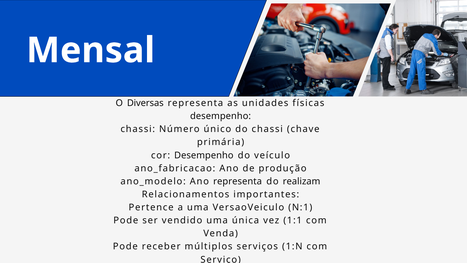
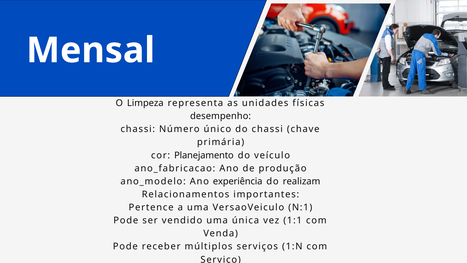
Diversas: Diversas -> Limpeza
cor Desempenho: Desempenho -> Planejamento
Ano representa: representa -> experiência
